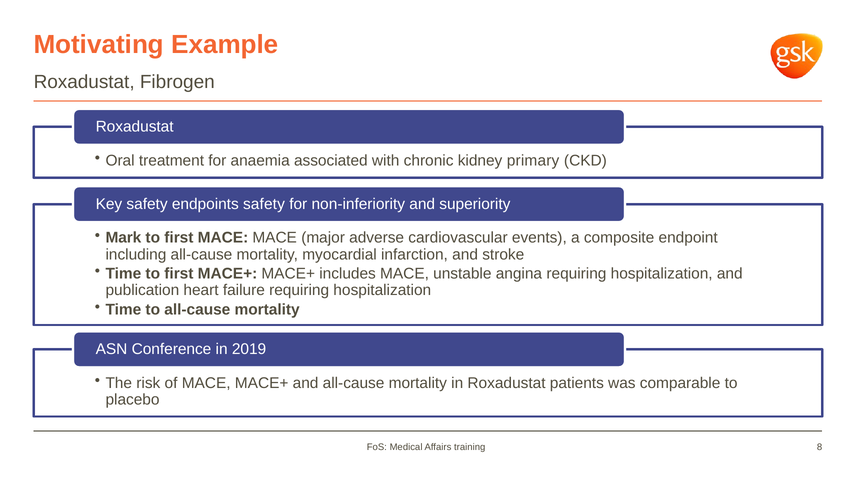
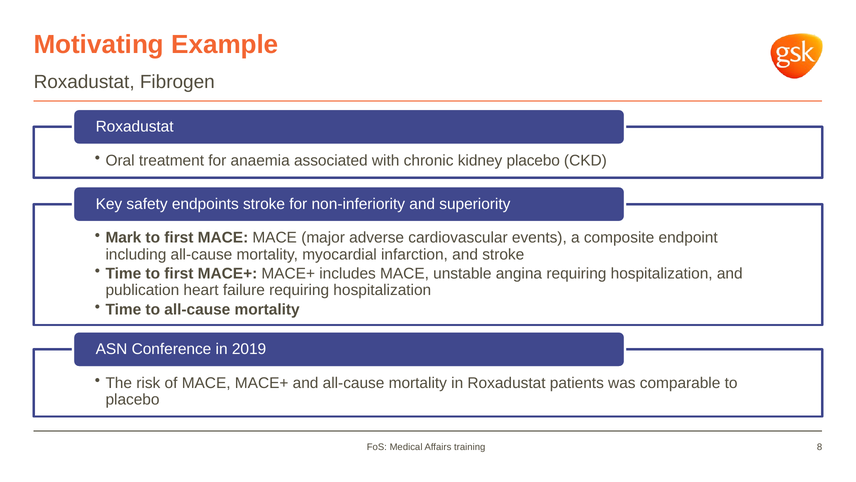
kidney primary: primary -> placebo
endpoints safety: safety -> stroke
